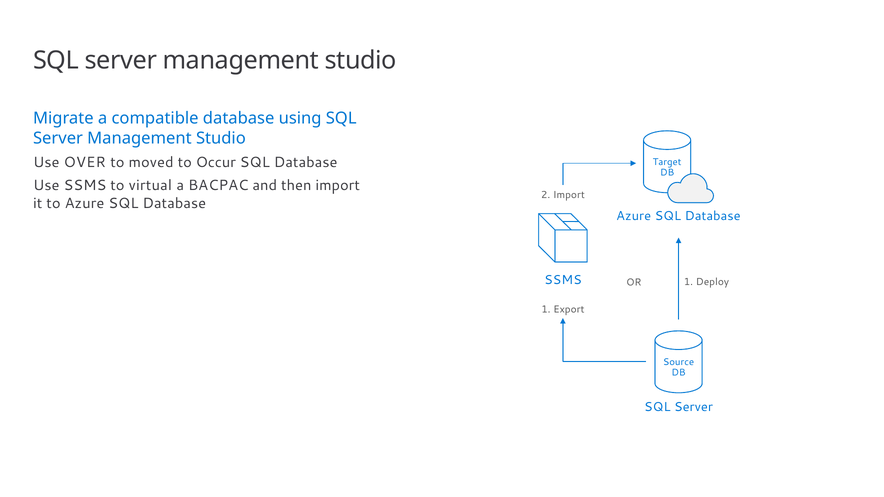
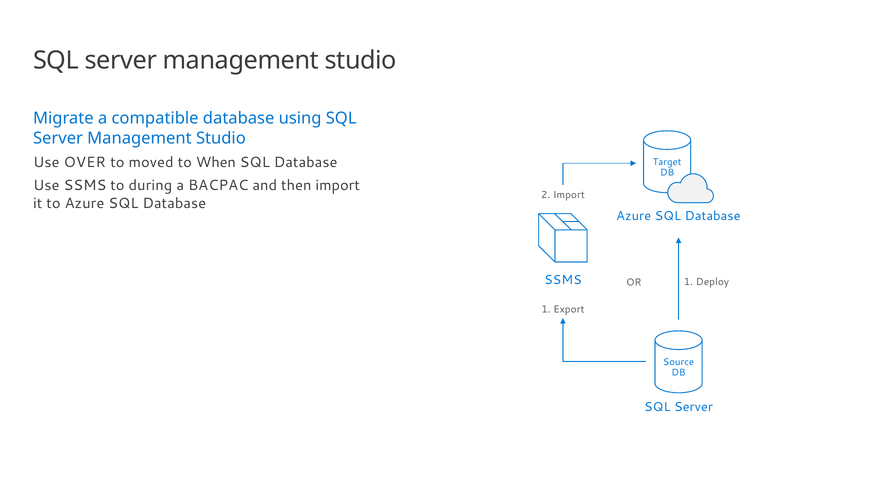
Occur: Occur -> When
virtual: virtual -> during
